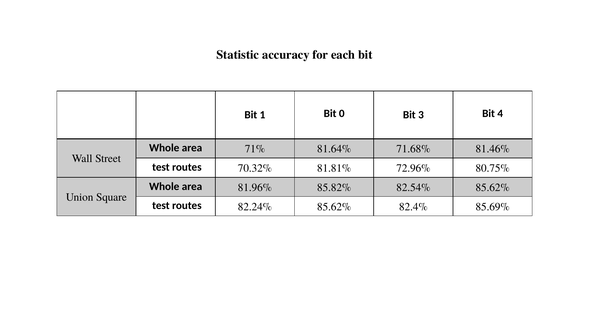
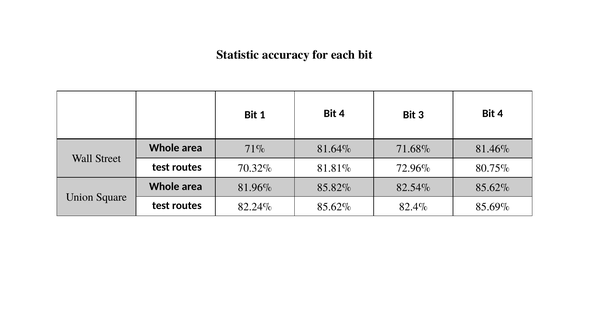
1 Bit 0: 0 -> 4
